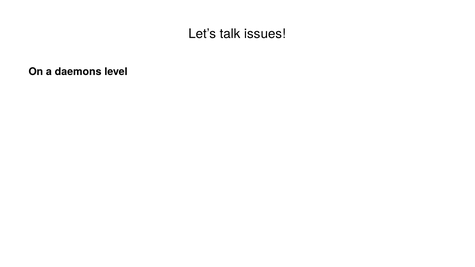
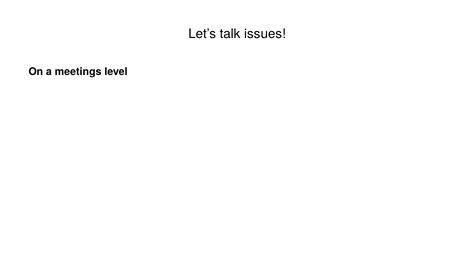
daemons: daemons -> meetings
